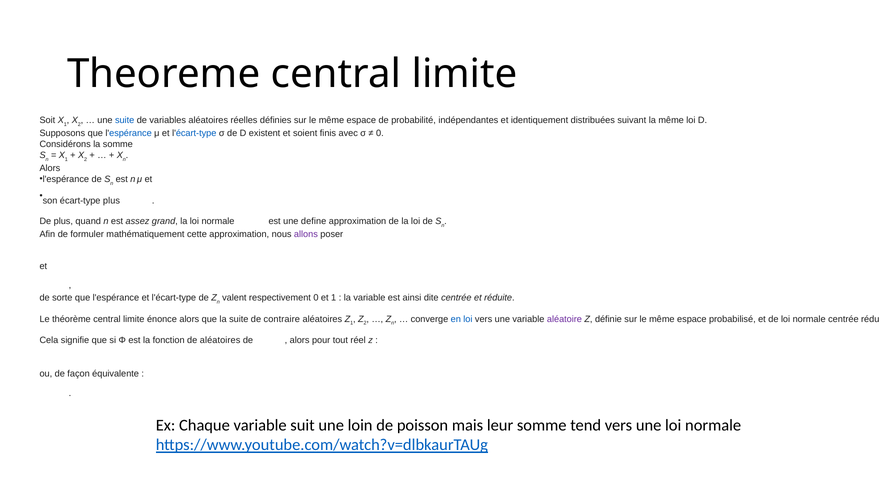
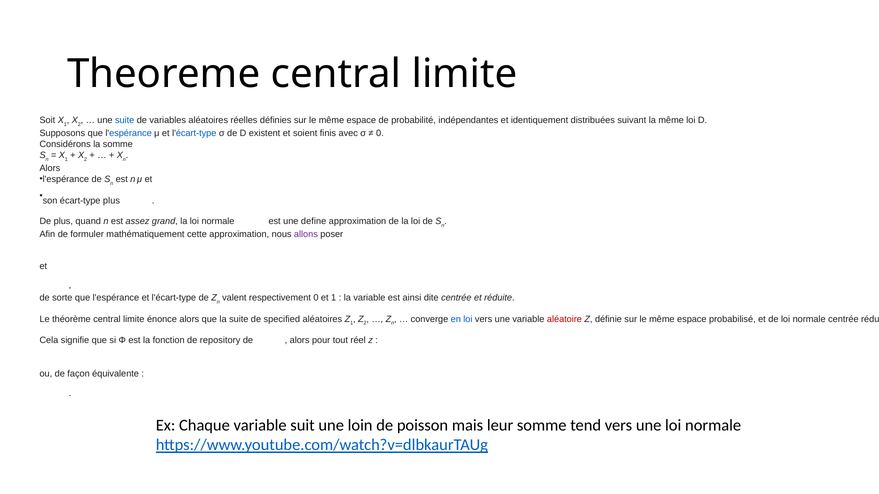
contraire: contraire -> specified
aléatoire colour: purple -> red
de aléatoires: aléatoires -> repository
